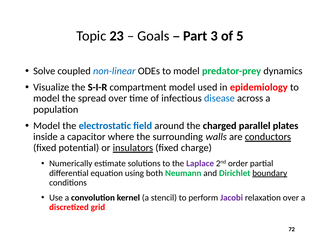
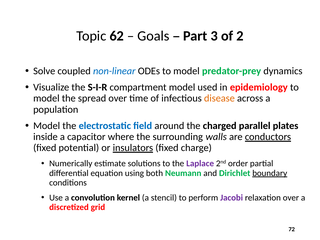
23: 23 -> 62
5: 5 -> 2
disease colour: blue -> orange
